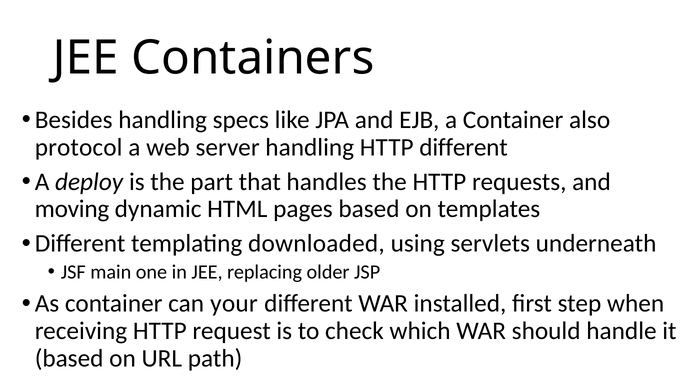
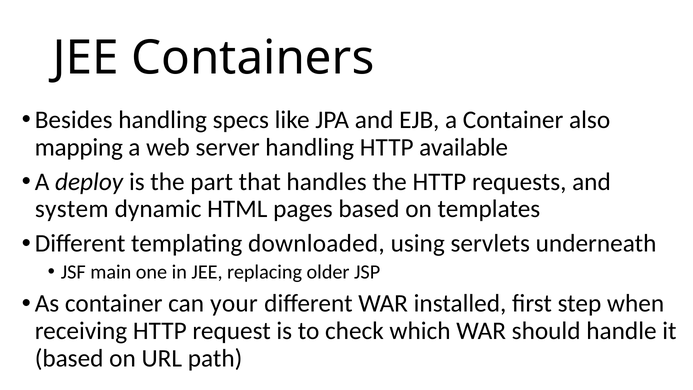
protocol: protocol -> mapping
HTTP different: different -> available
moving: moving -> system
